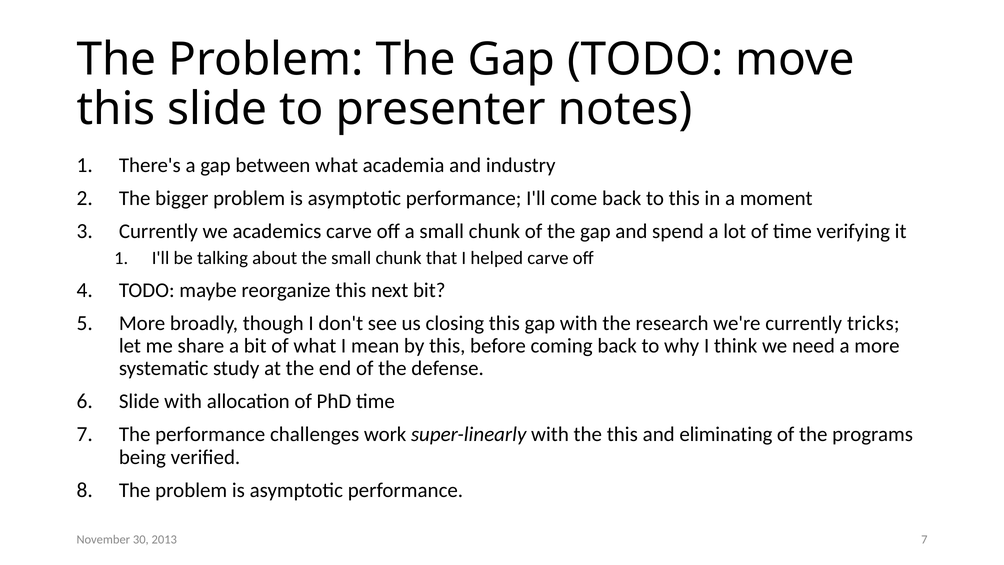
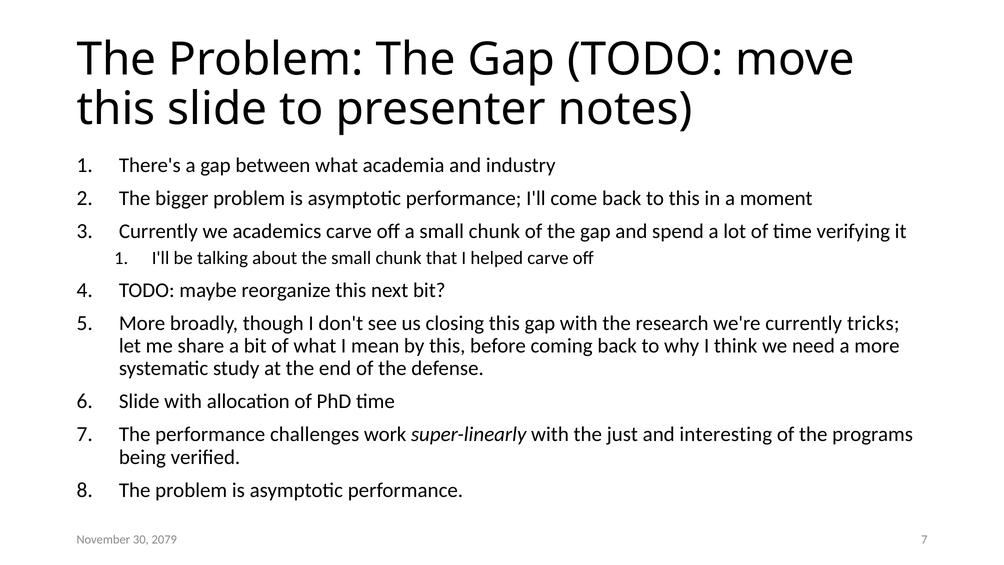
the this: this -> just
eliminating: eliminating -> interesting
2013: 2013 -> 2079
